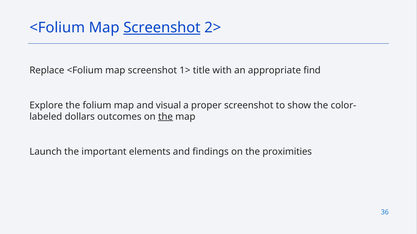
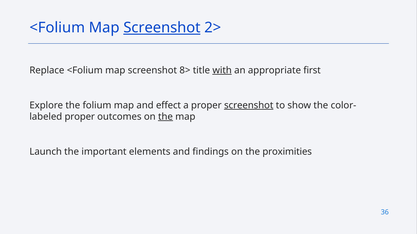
1>: 1> -> 8>
with underline: none -> present
find: find -> first
visual: visual -> effect
screenshot at (249, 105) underline: none -> present
dollars at (80, 117): dollars -> proper
